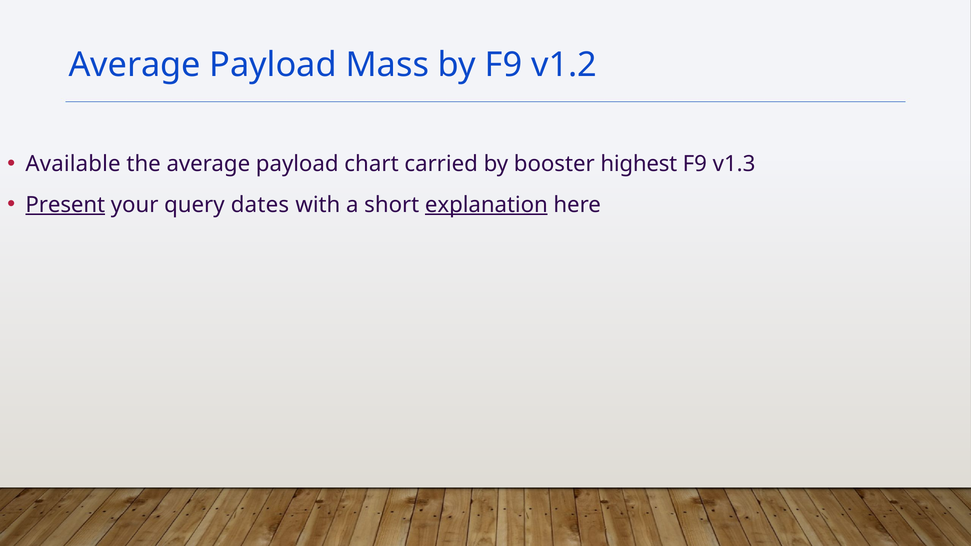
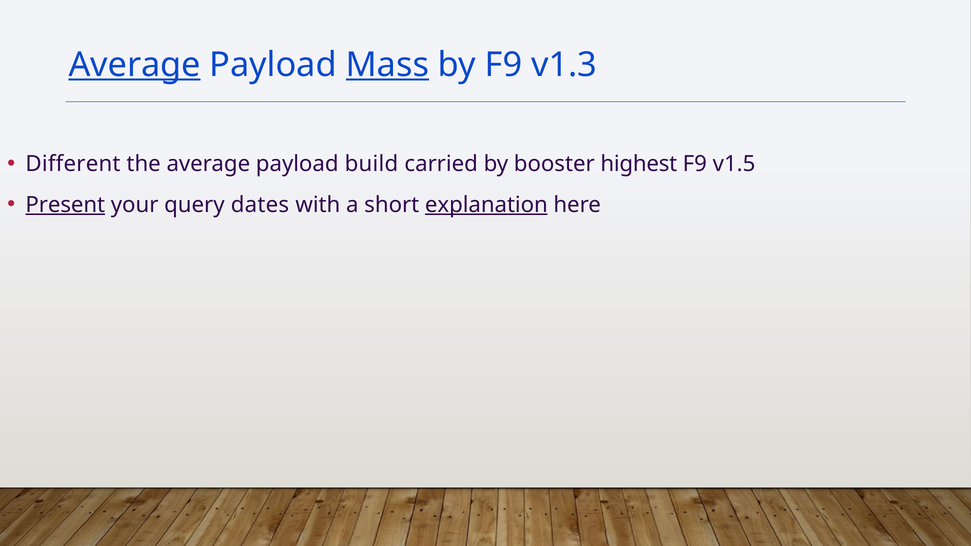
Average at (135, 65) underline: none -> present
Mass underline: none -> present
v1.2: v1.2 -> v1.3
Available: Available -> Different
chart: chart -> build
v1.3: v1.3 -> v1.5
